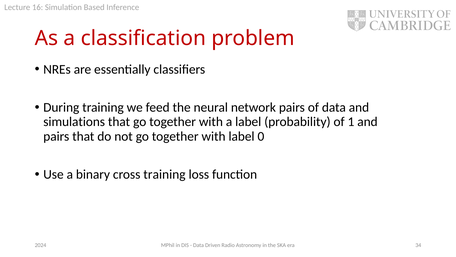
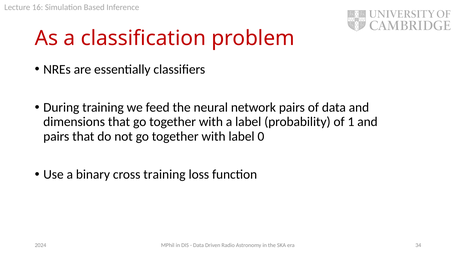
simulations: simulations -> dimensions
